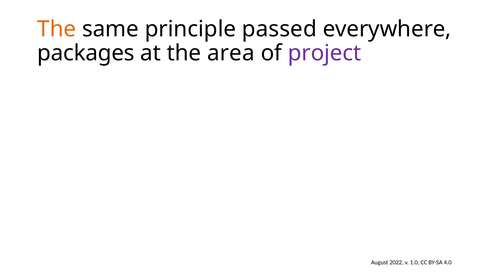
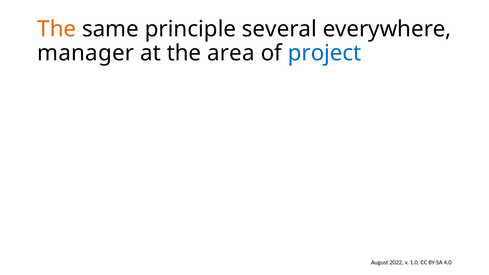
passed: passed -> several
packages: packages -> manager
project colour: purple -> blue
